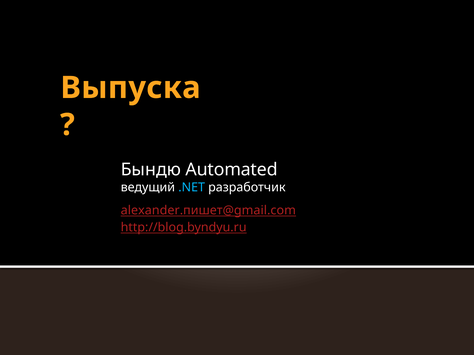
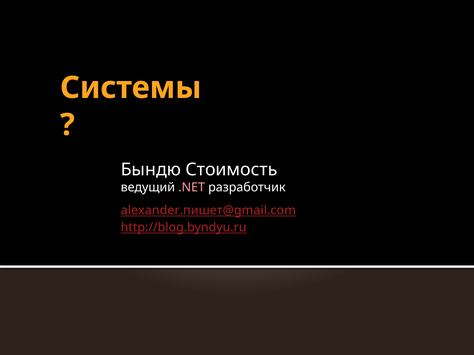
Выпуска: Выпуска -> Системы
Automated: Automated -> Стоимость
.NET colour: light blue -> pink
